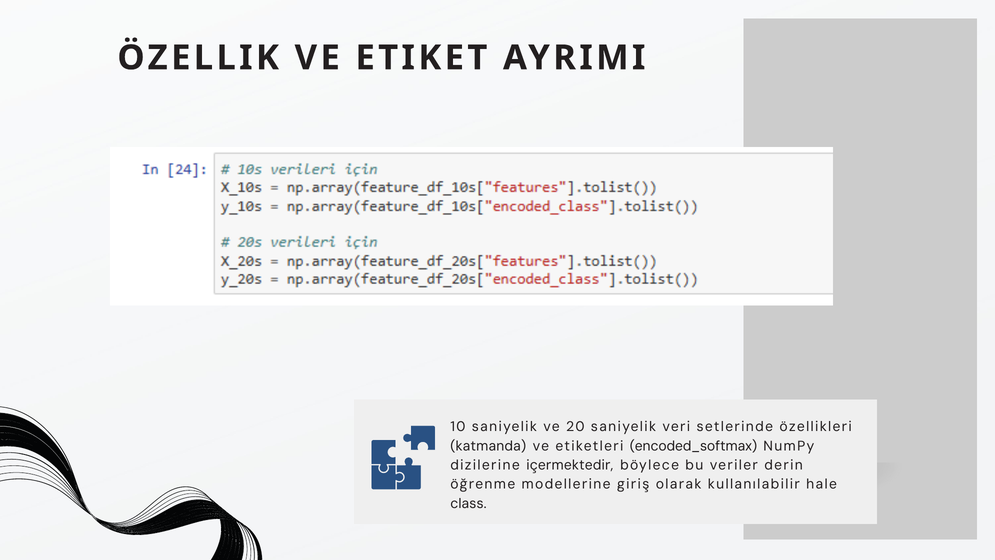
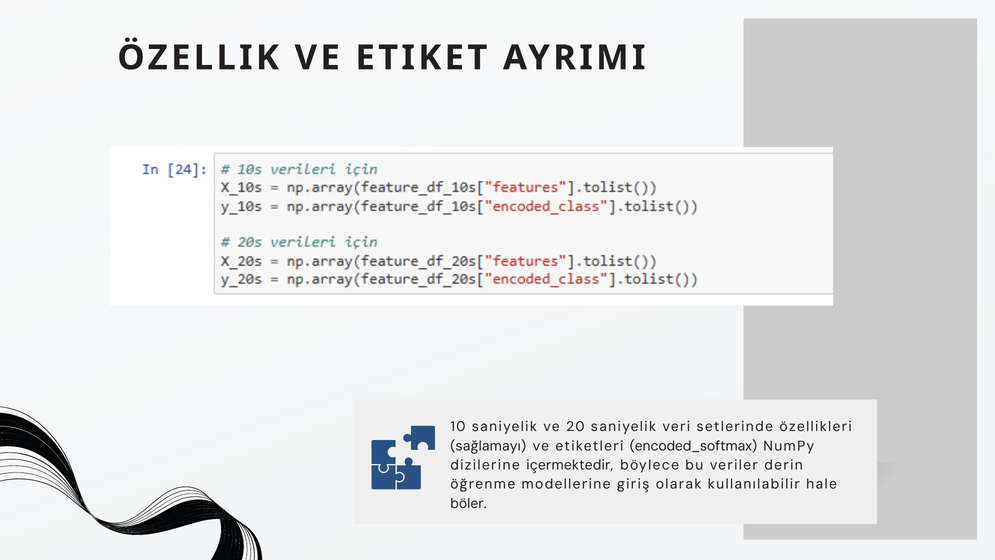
katmanda: katmanda -> sağlamayı
class: class -> böler
